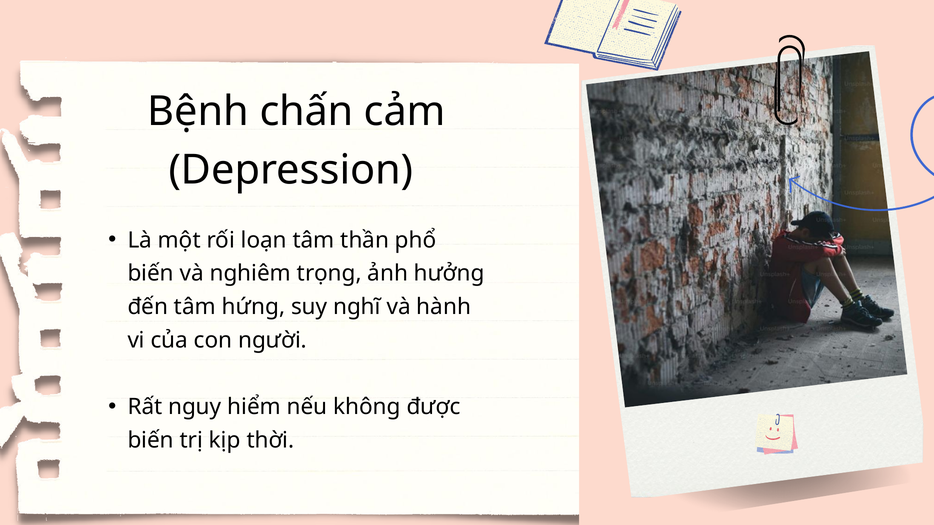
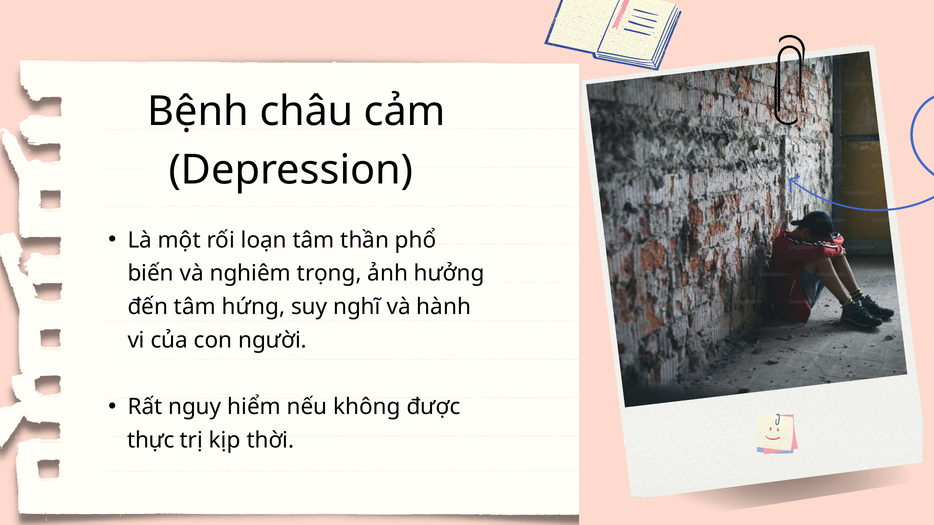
chấn: chấn -> châu
biến at (151, 441): biến -> thực
